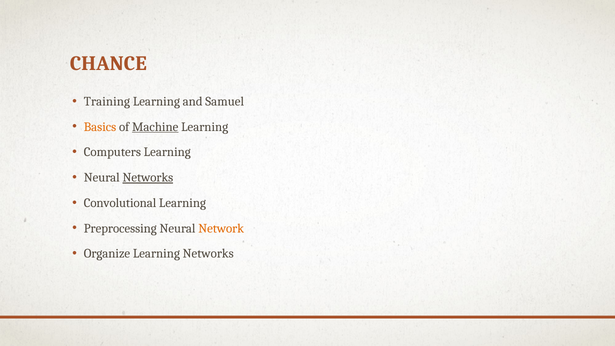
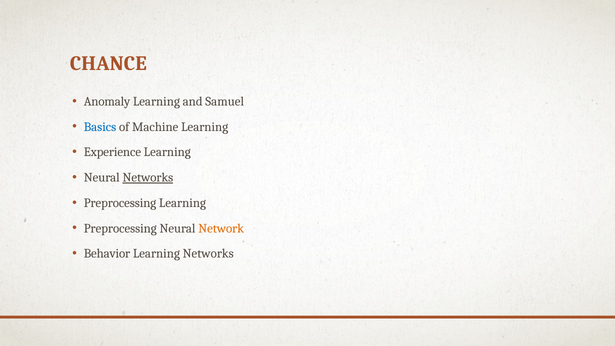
Training: Training -> Anomaly
Basics colour: orange -> blue
Machine underline: present -> none
Computers: Computers -> Experience
Convolutional at (120, 203): Convolutional -> Preprocessing
Organize: Organize -> Behavior
